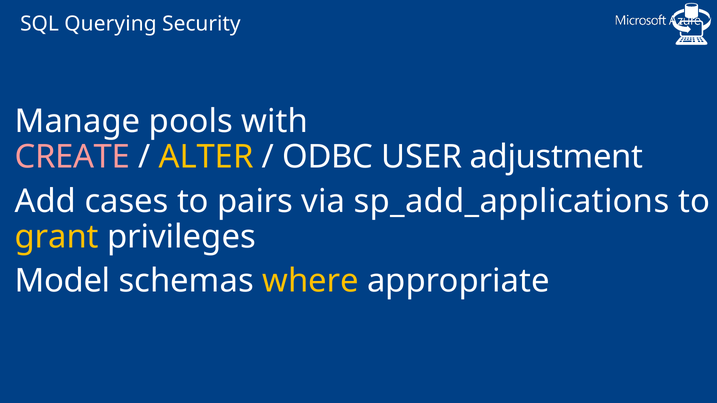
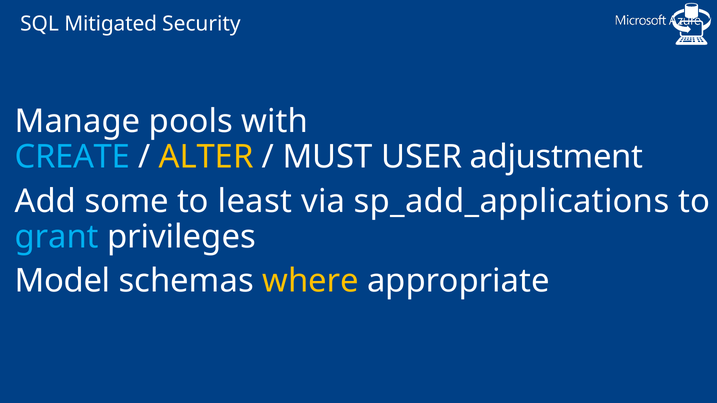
Querying: Querying -> Mitigated
CREATE colour: pink -> light blue
ODBC: ODBC -> MUST
cases: cases -> some
pairs: pairs -> least
grant colour: yellow -> light blue
